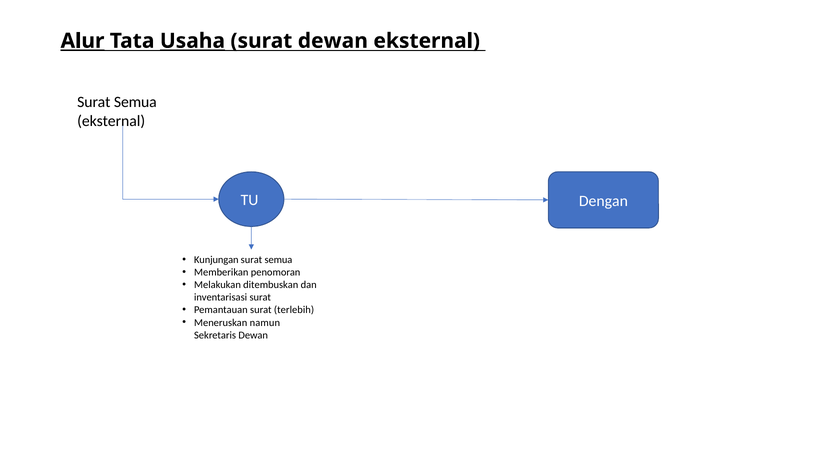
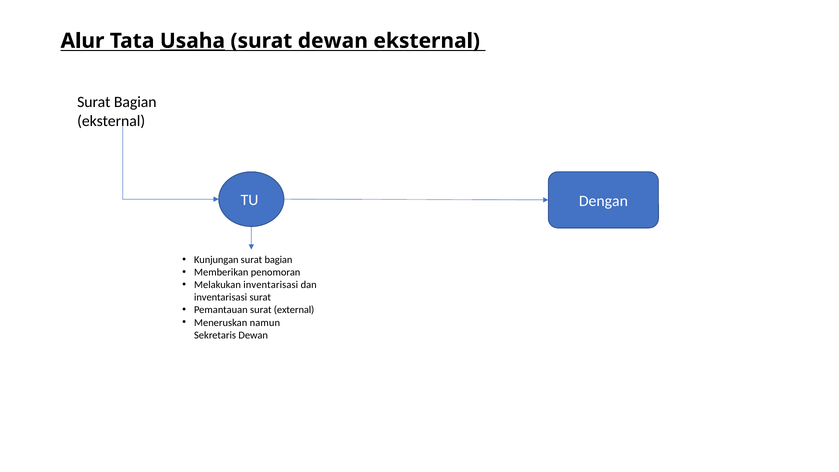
Alur underline: present -> none
Semua at (135, 102): Semua -> Bagian
semua at (278, 260): semua -> bagian
Melakukan ditembuskan: ditembuskan -> inventarisasi
terlebih: terlebih -> external
